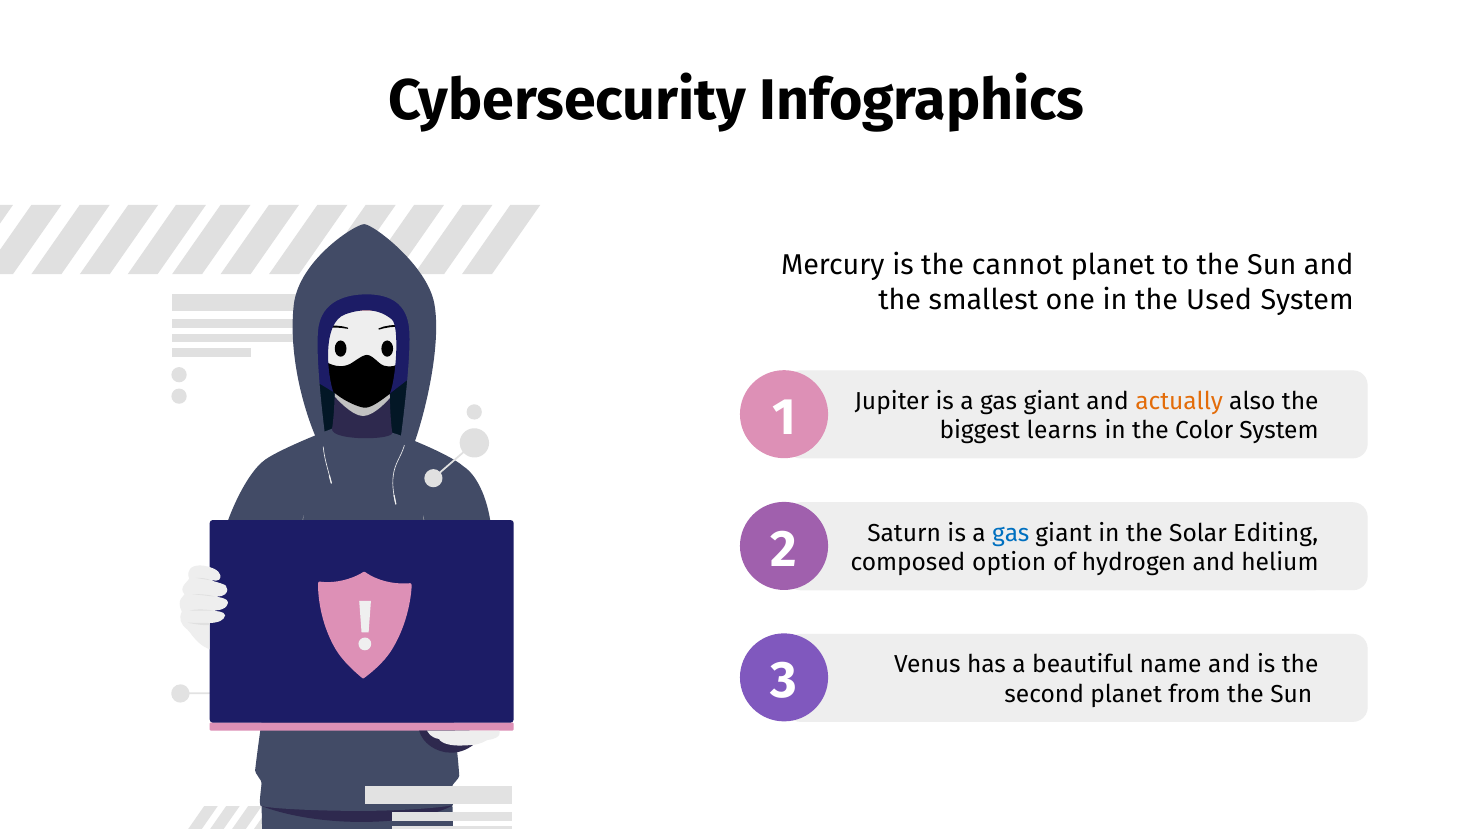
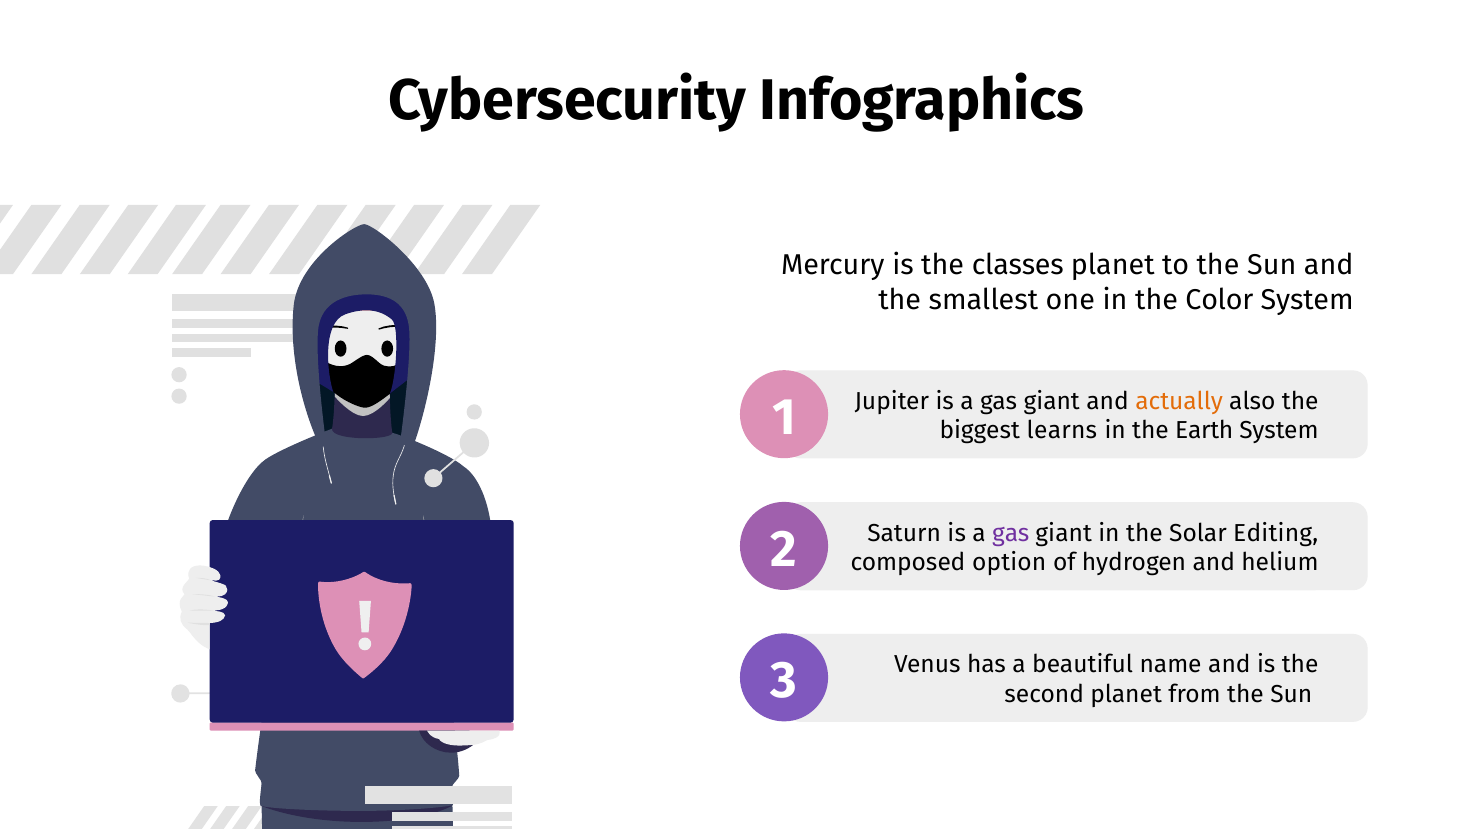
cannot: cannot -> classes
Used: Used -> Color
Color: Color -> Earth
gas at (1011, 533) colour: blue -> purple
